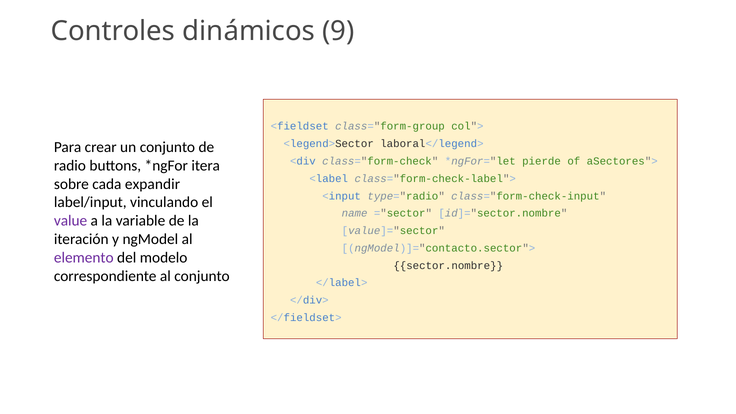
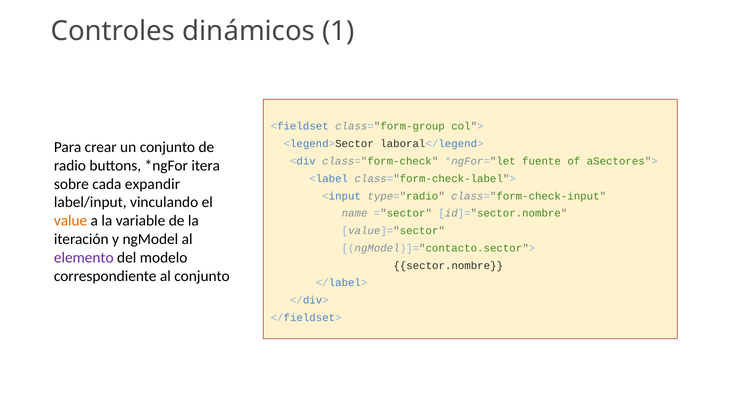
9: 9 -> 1
pierde: pierde -> fuente
value colour: purple -> orange
